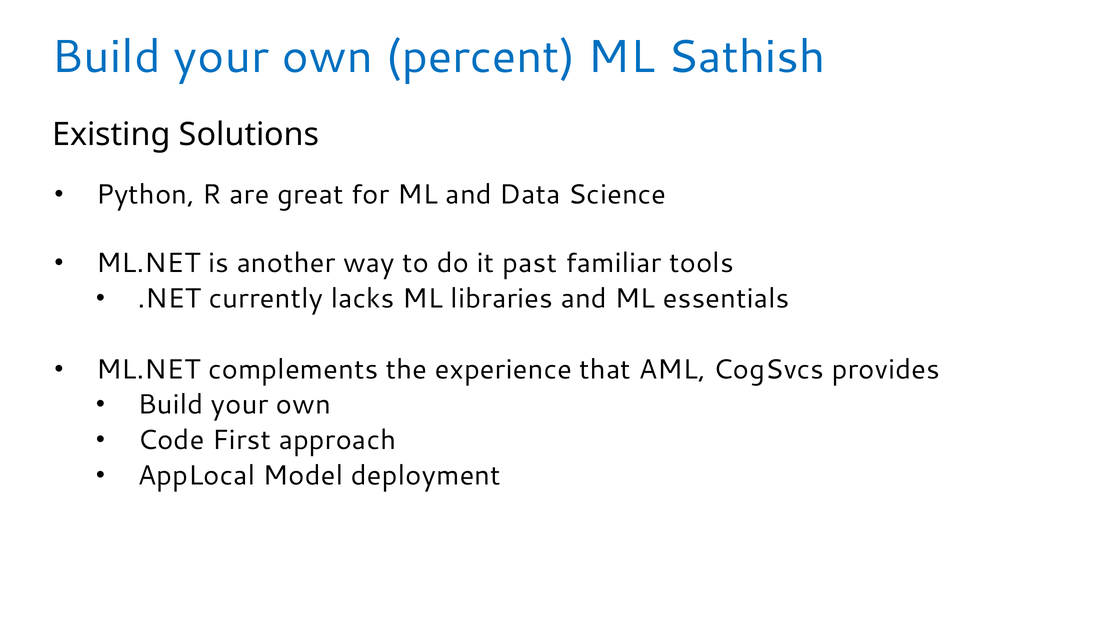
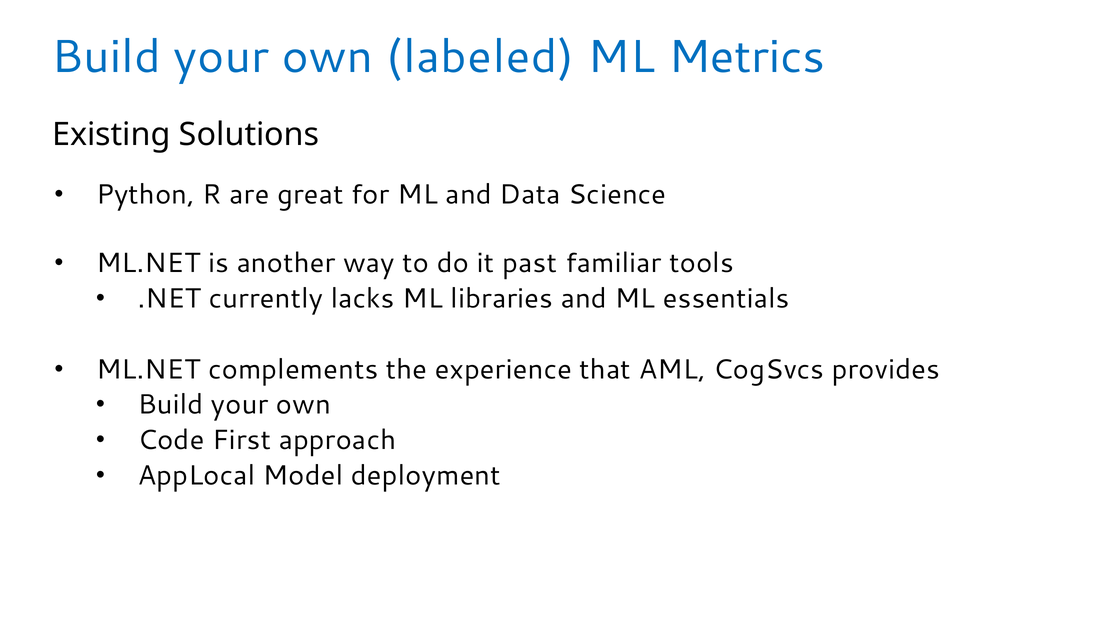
percent: percent -> labeled
Sathish: Sathish -> Metrics
